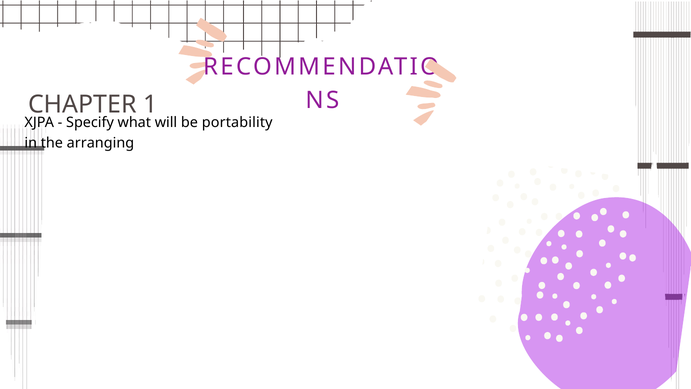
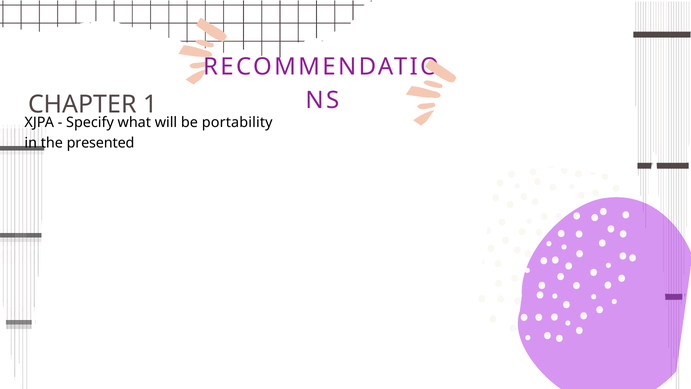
arranging: arranging -> presented
